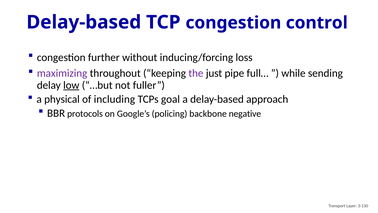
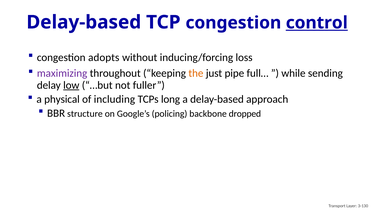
control underline: none -> present
further: further -> adopts
the colour: purple -> orange
goal: goal -> long
protocols: protocols -> structure
negative: negative -> dropped
